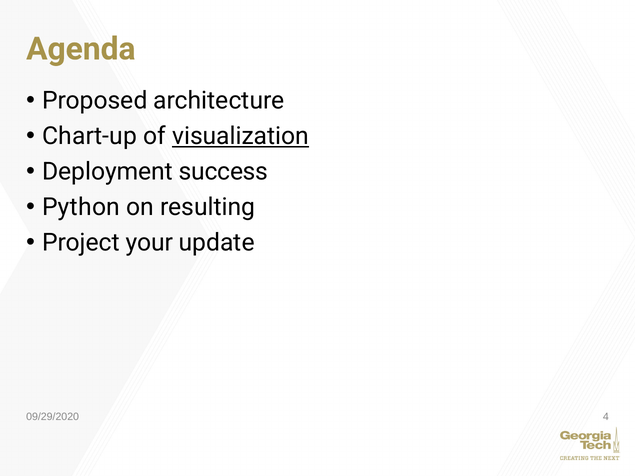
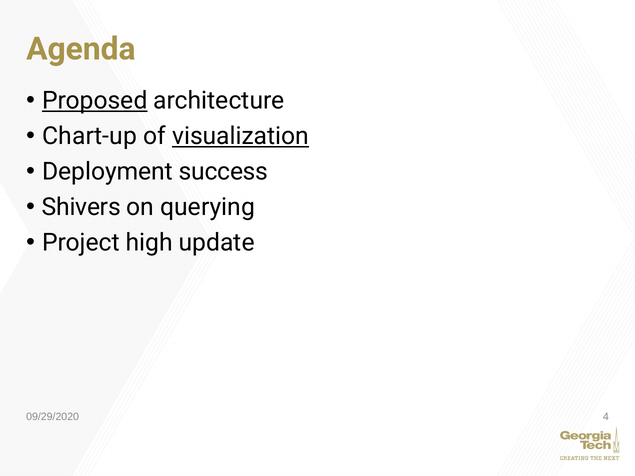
Proposed underline: none -> present
Python: Python -> Shivers
resulting: resulting -> querying
your: your -> high
